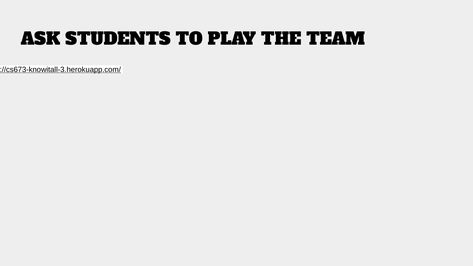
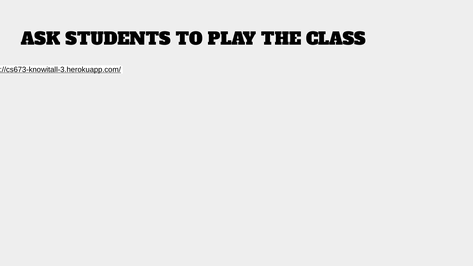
TEAM: TEAM -> CLASS
